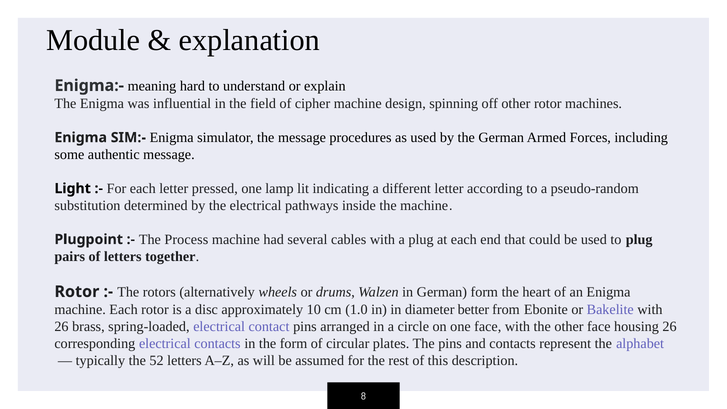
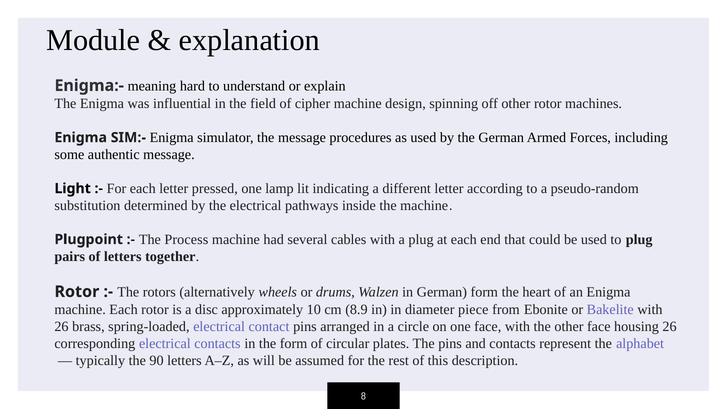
1.0: 1.0 -> 8.9
better: better -> piece
52: 52 -> 90
